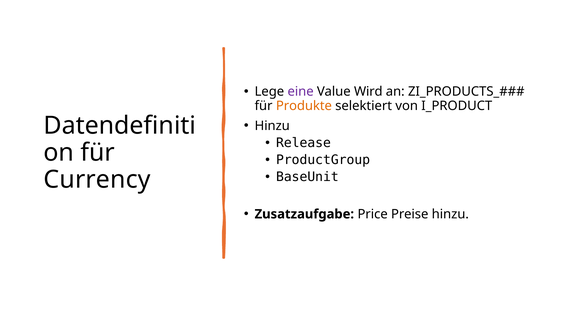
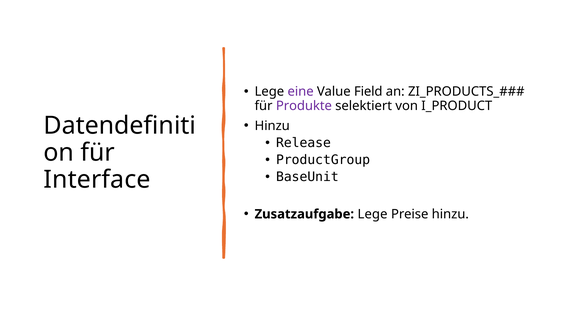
Wird: Wird -> Field
Produkte colour: orange -> purple
Currency: Currency -> Interface
Zusatzaufgabe Price: Price -> Lege
